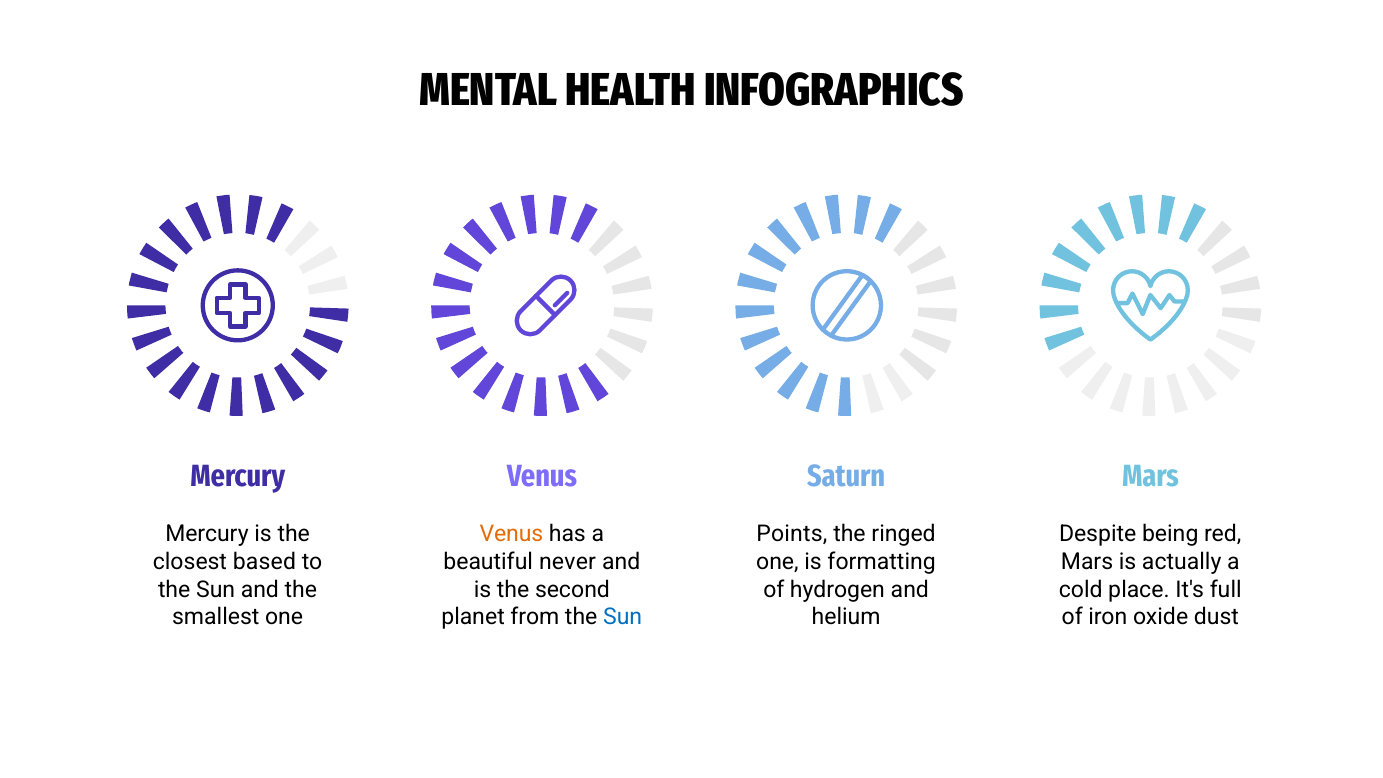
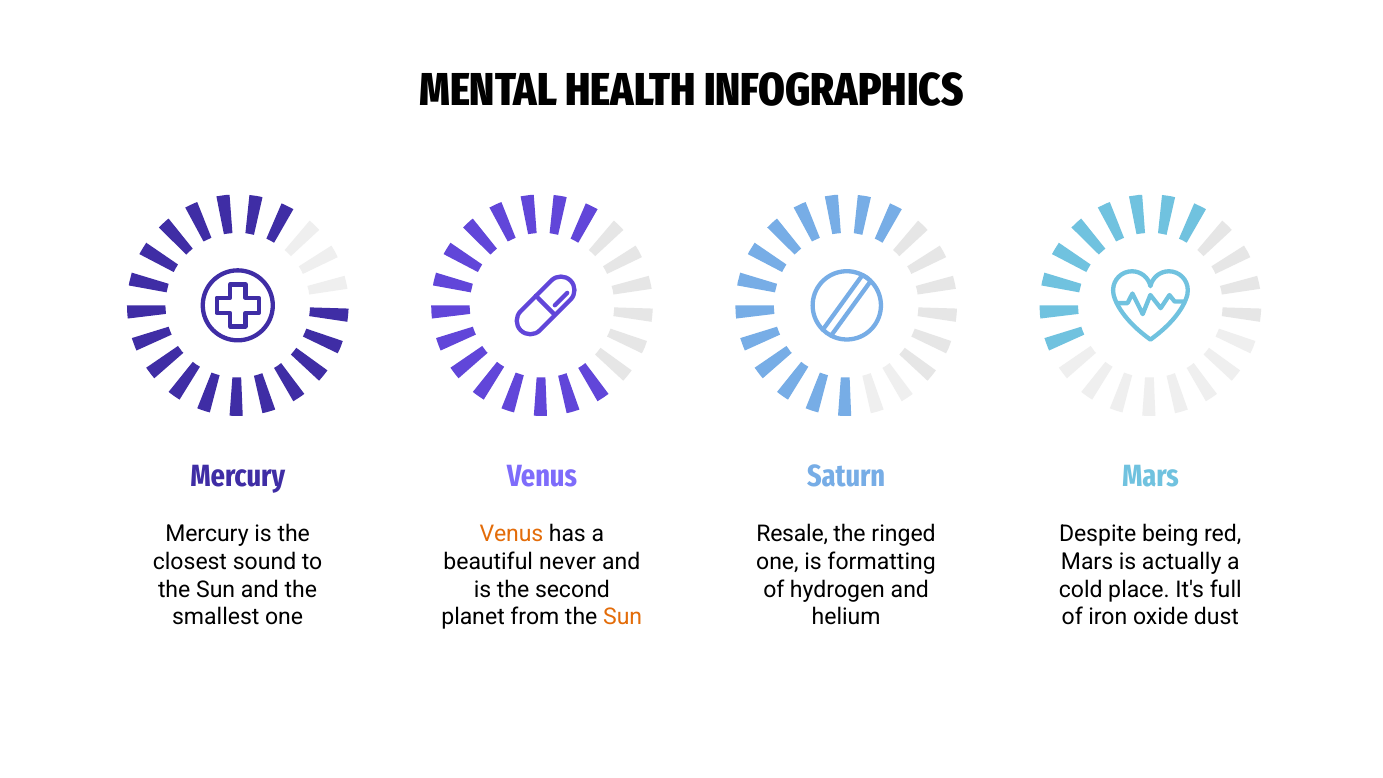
Points: Points -> Resale
based: based -> sound
Sun at (623, 617) colour: blue -> orange
